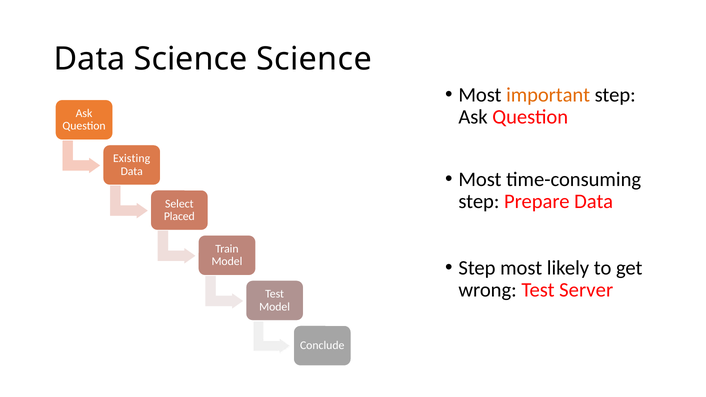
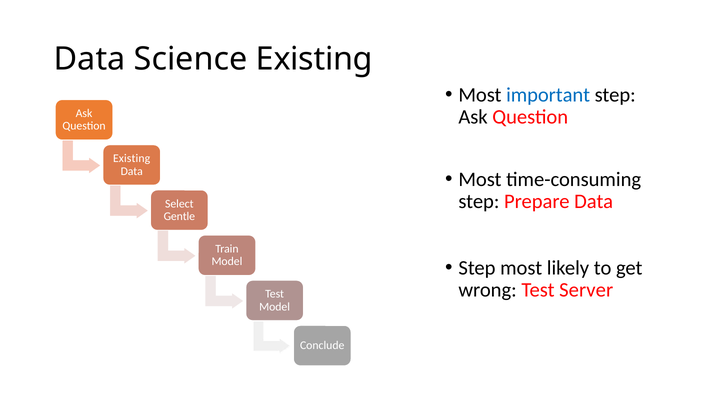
Science Science: Science -> Existing
important colour: orange -> blue
Placed: Placed -> Gentle
